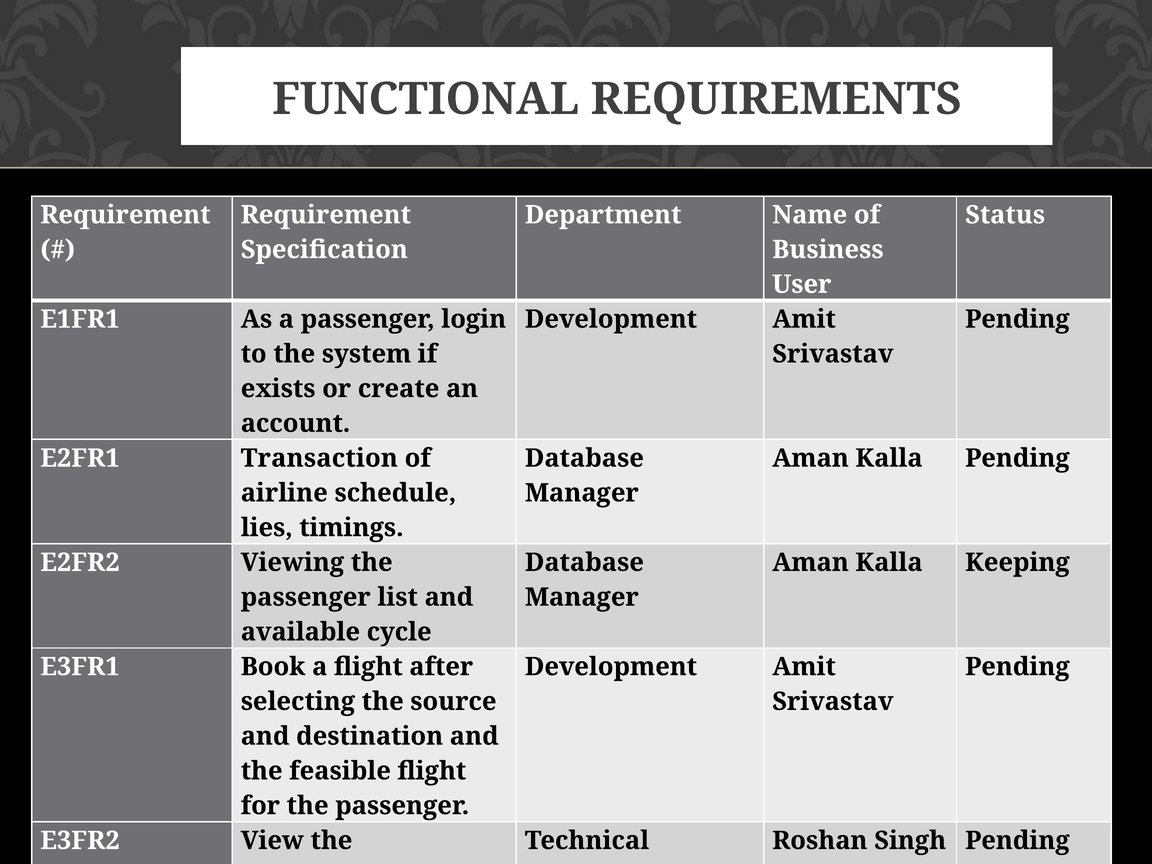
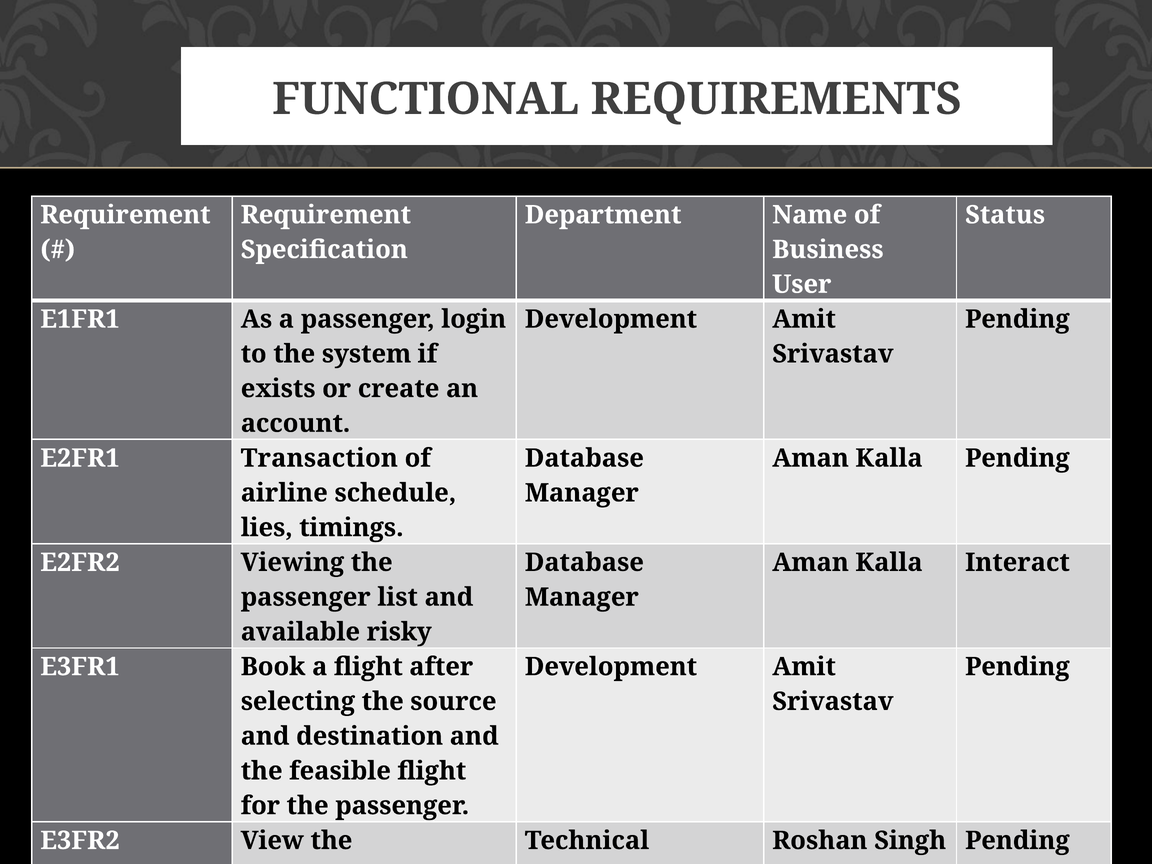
Keeping: Keeping -> Interact
cycle: cycle -> risky
